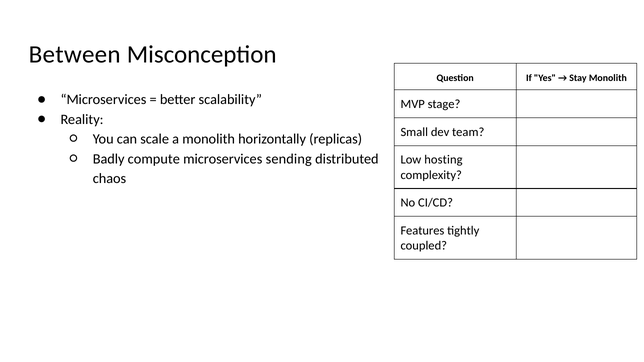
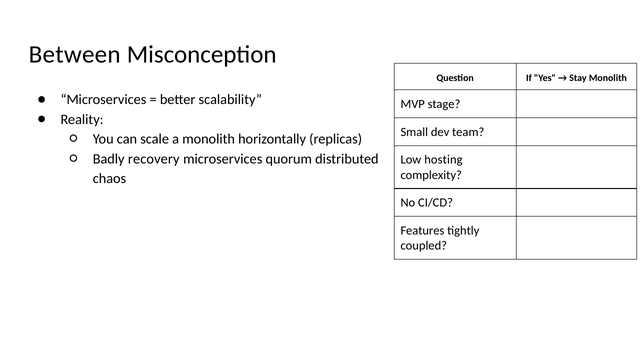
compute: compute -> recovery
sending: sending -> quorum
